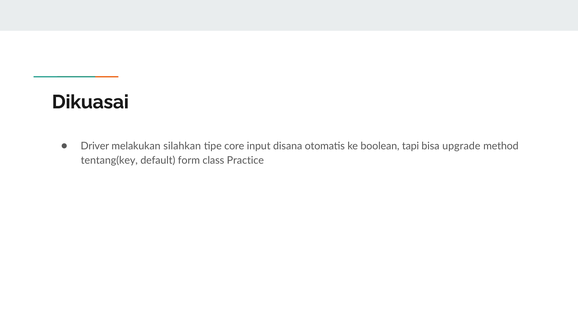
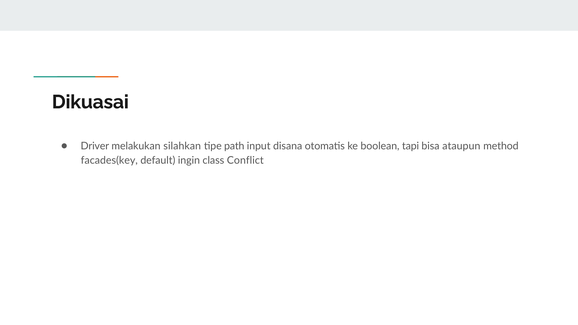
core: core -> path
upgrade: upgrade -> ataupun
tentang(key: tentang(key -> facades(key
form: form -> ingin
Practice: Practice -> Conflict
